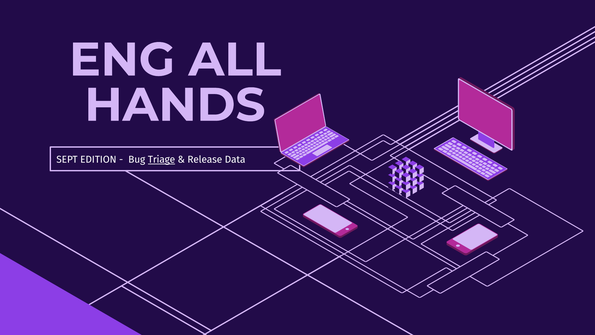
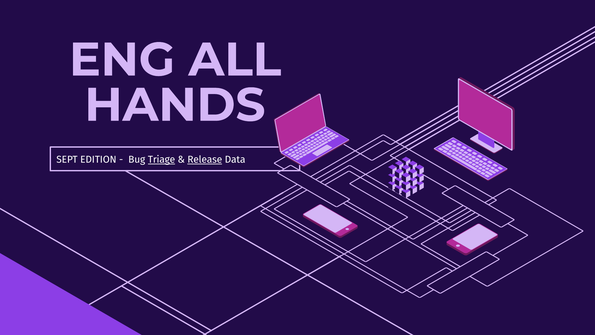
Release underline: none -> present
